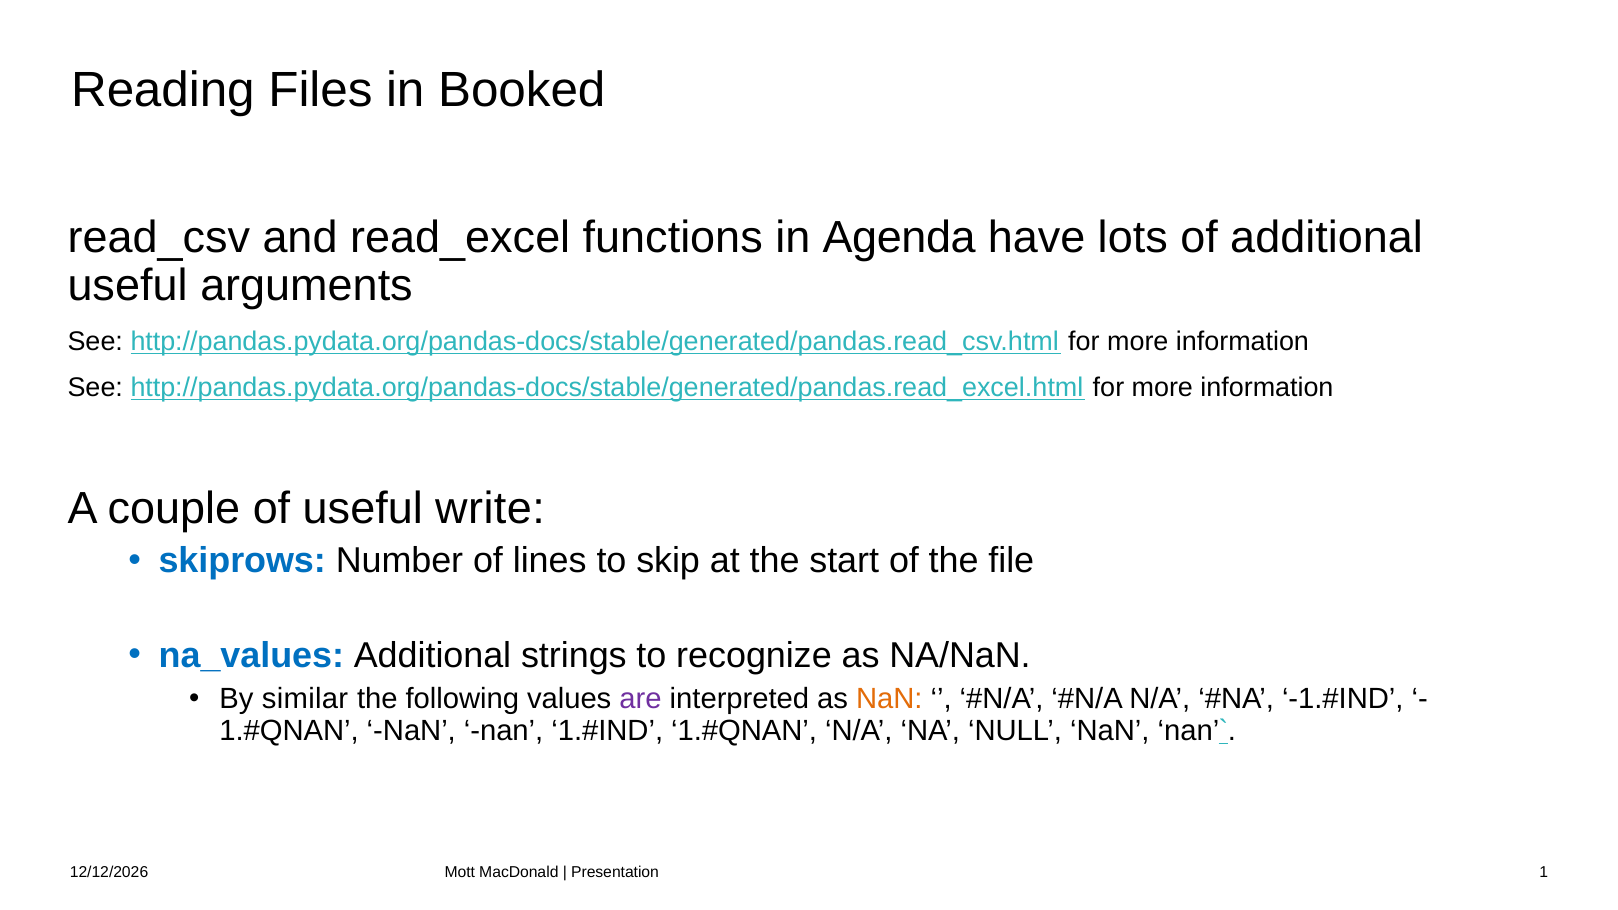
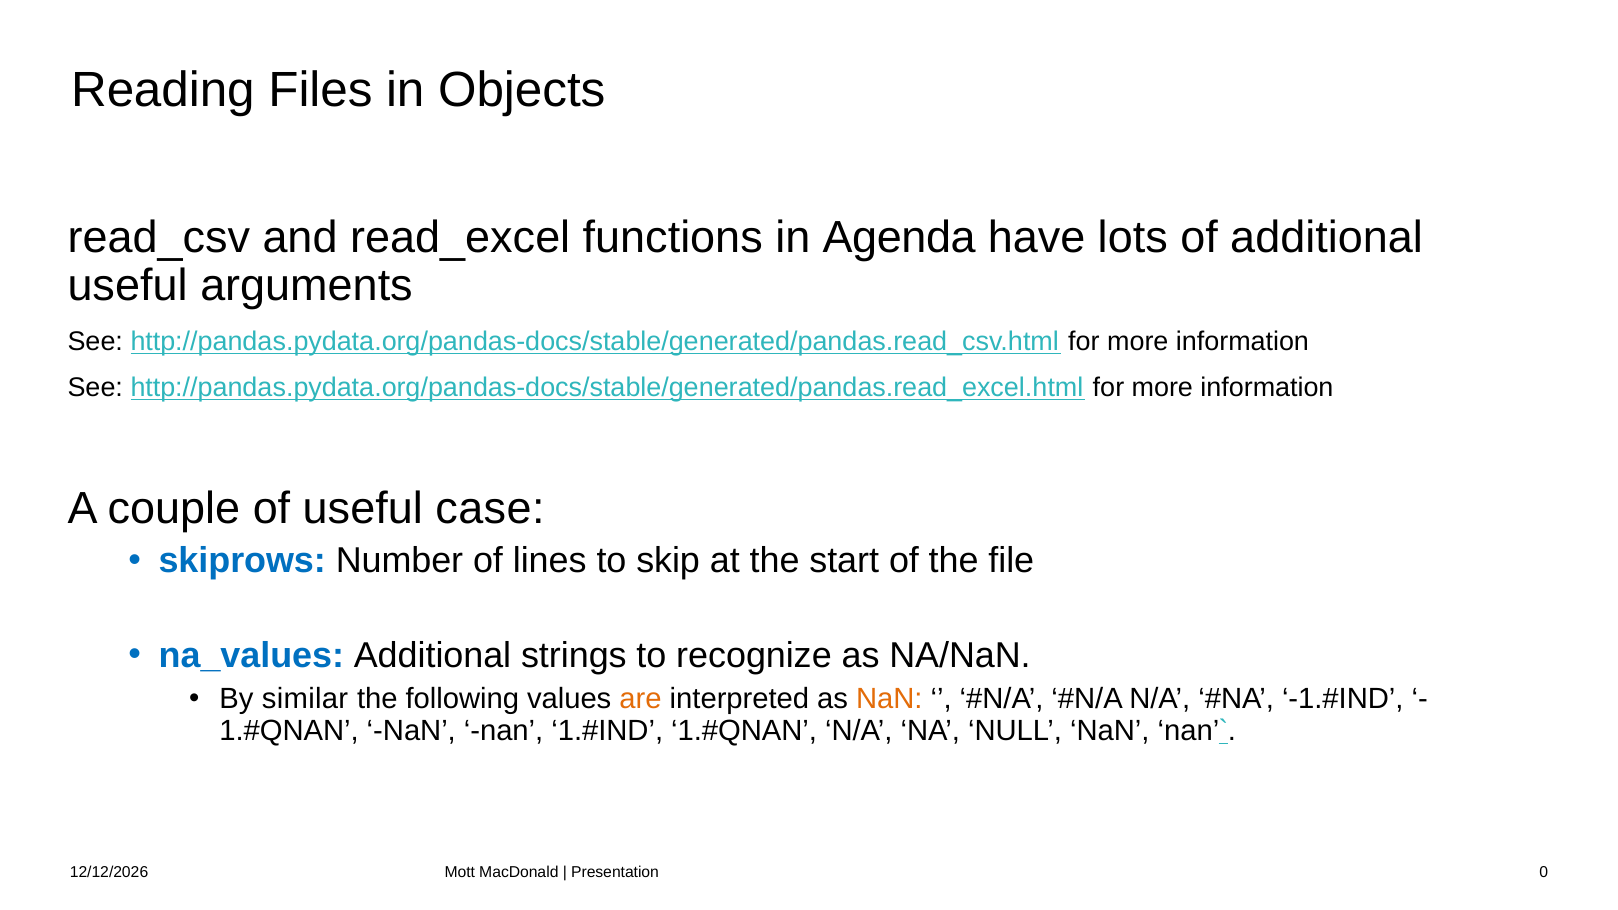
Booked: Booked -> Objects
write: write -> case
are colour: purple -> orange
1: 1 -> 0
